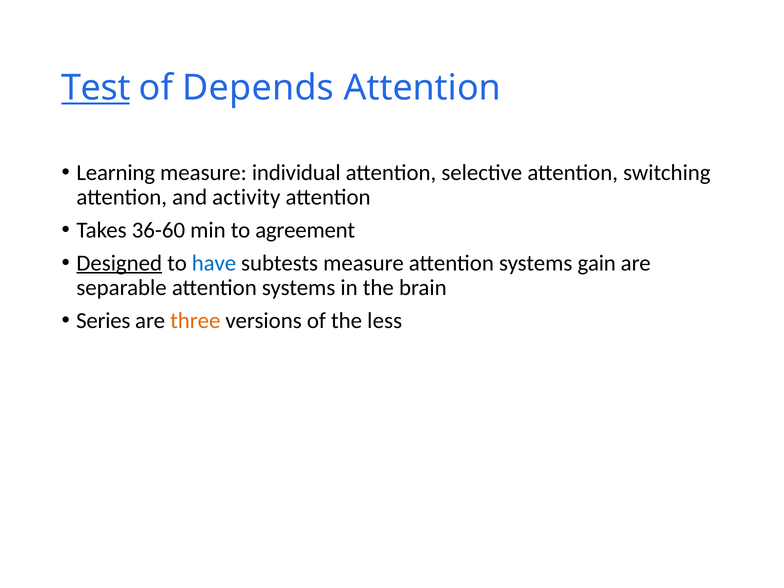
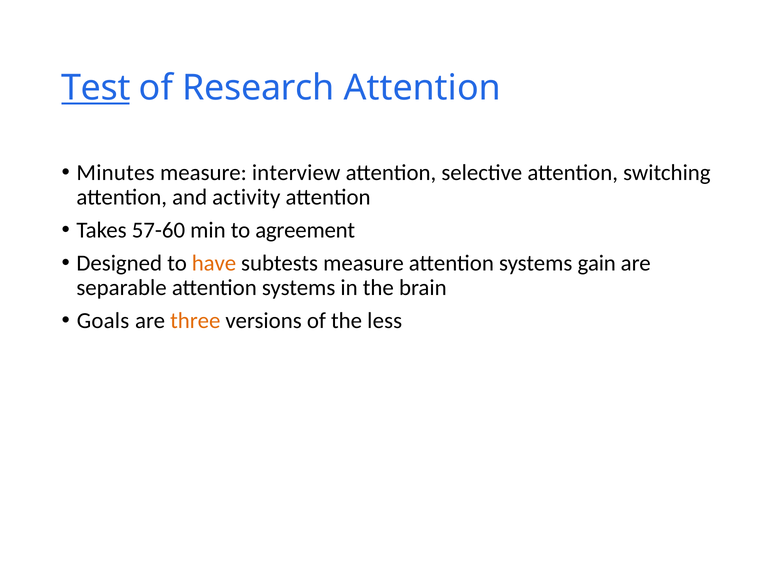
Depends: Depends -> Research
Learning: Learning -> Minutes
individual: individual -> interview
36-60: 36-60 -> 57-60
Designed underline: present -> none
have colour: blue -> orange
Series: Series -> Goals
